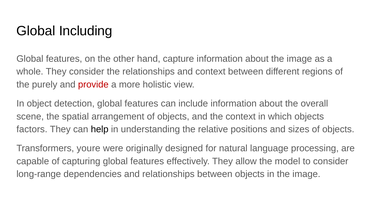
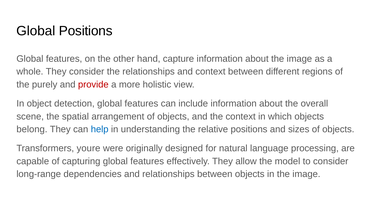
Global Including: Including -> Positions
factors: factors -> belong
help colour: black -> blue
